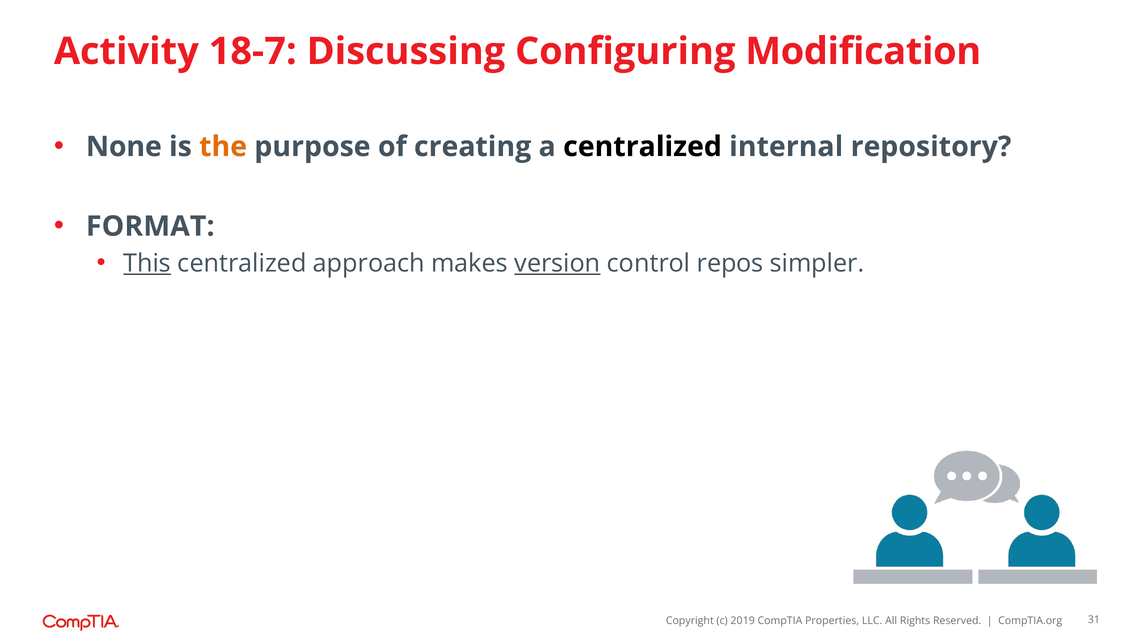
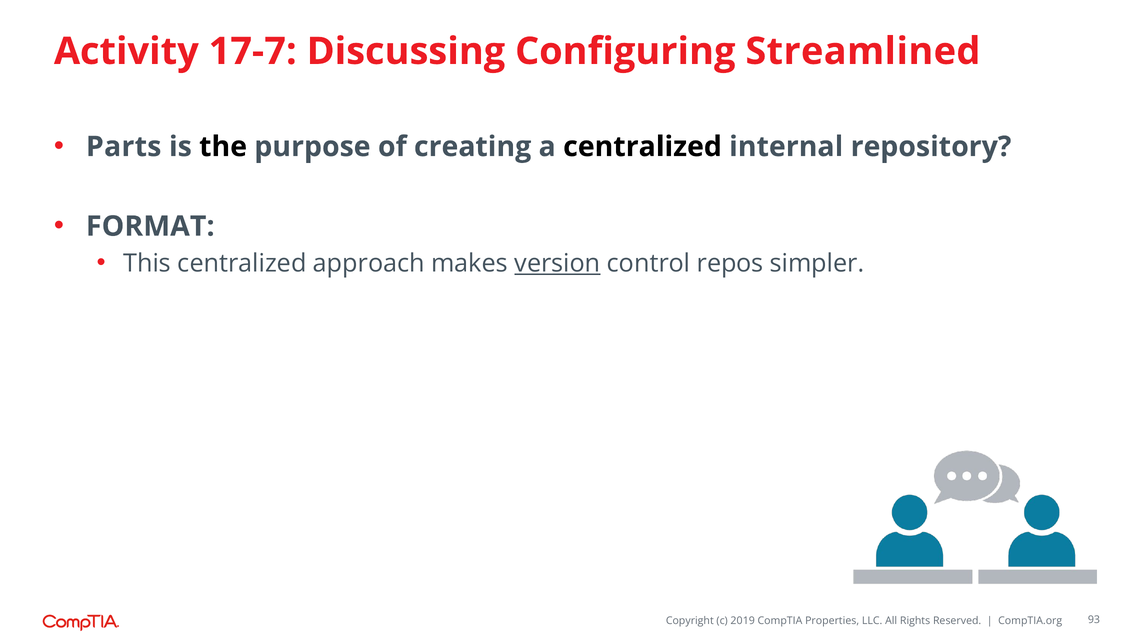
18-7: 18-7 -> 17-7
Modification: Modification -> Streamlined
None: None -> Parts
the colour: orange -> black
This underline: present -> none
31: 31 -> 93
